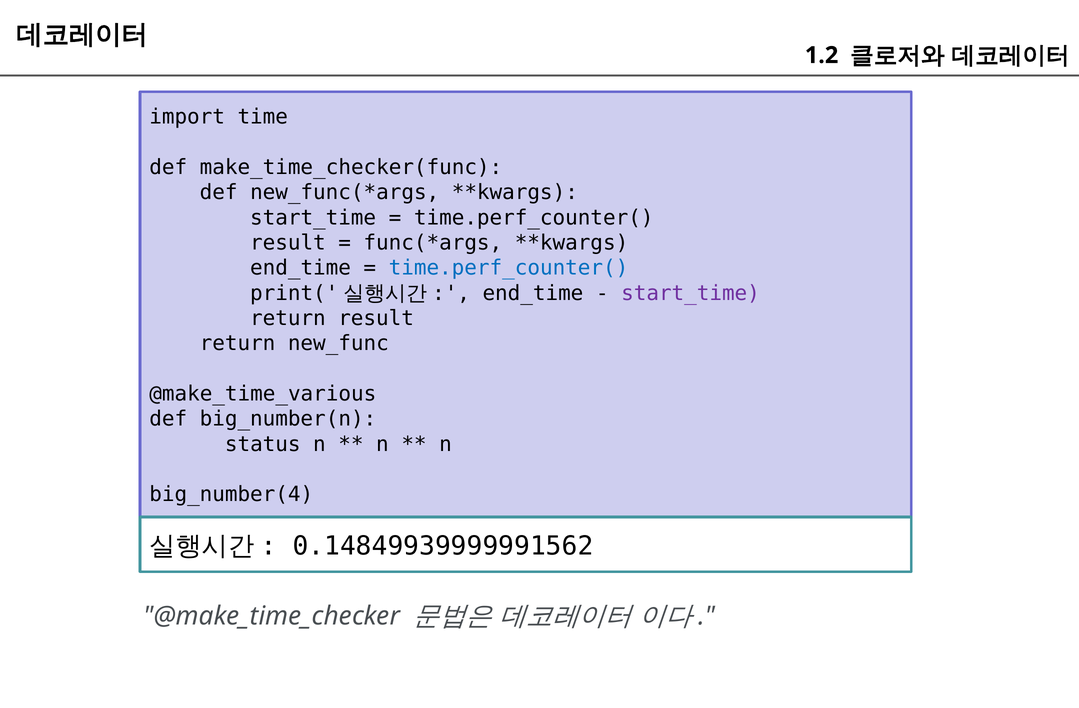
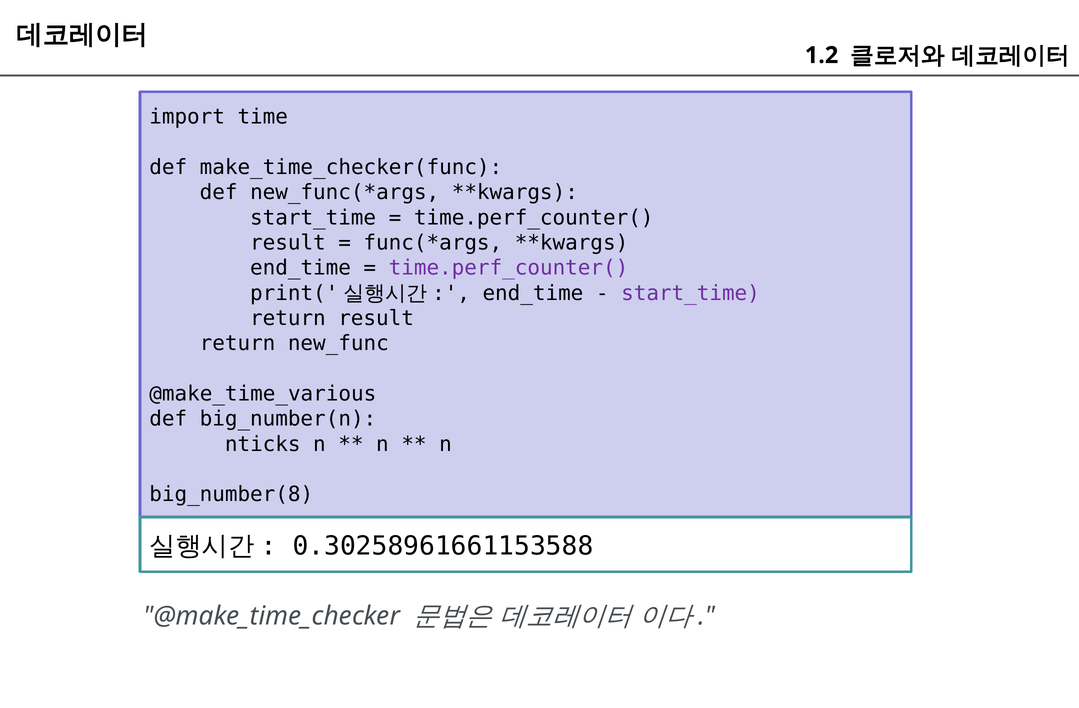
time.perf_counter( at (508, 268) colour: blue -> purple
status: status -> nticks
big_number(4: big_number(4 -> big_number(8
0.14849939999991562: 0.14849939999991562 -> 0.30258961661153588
